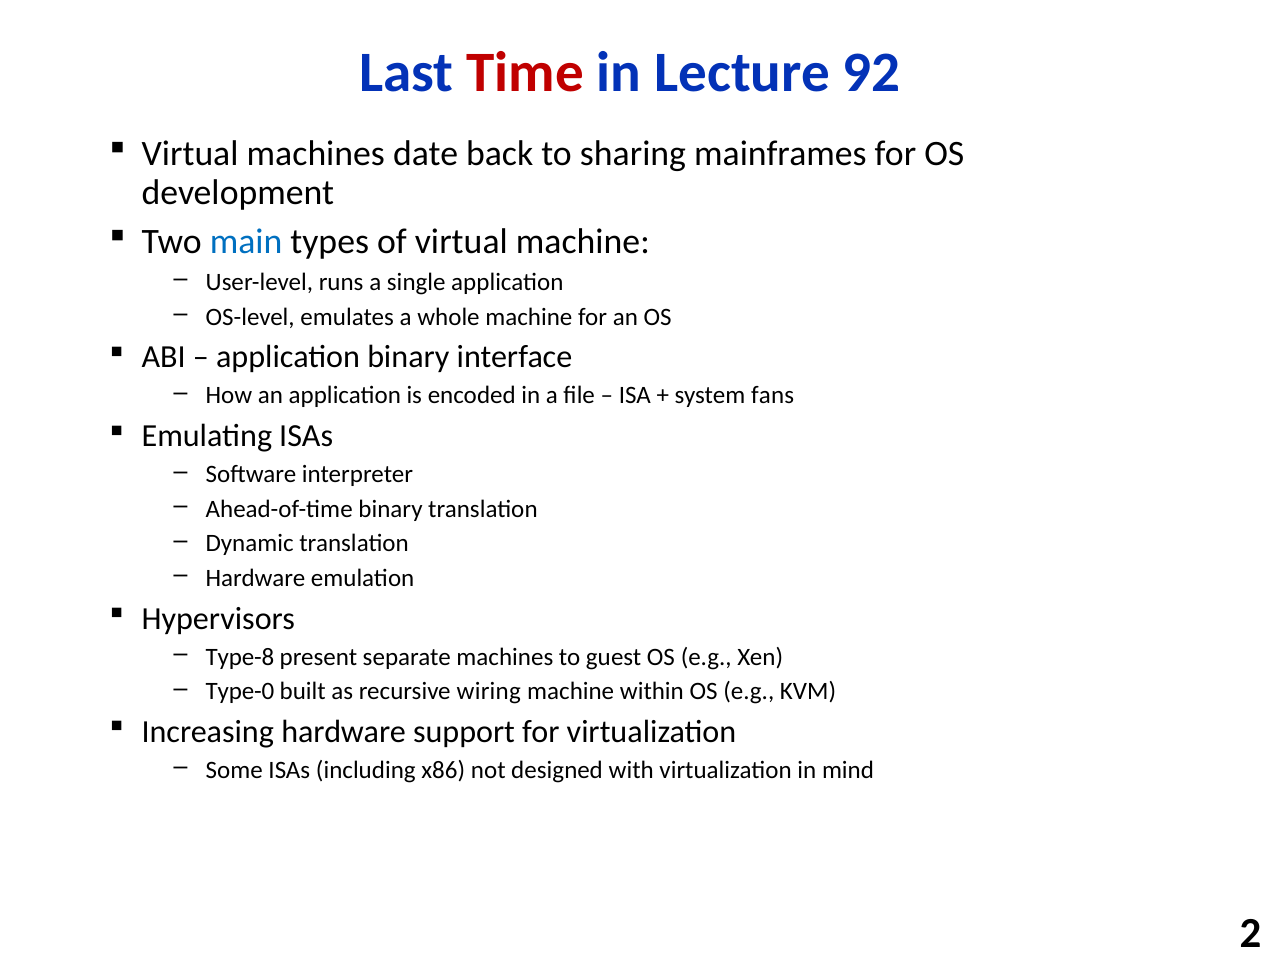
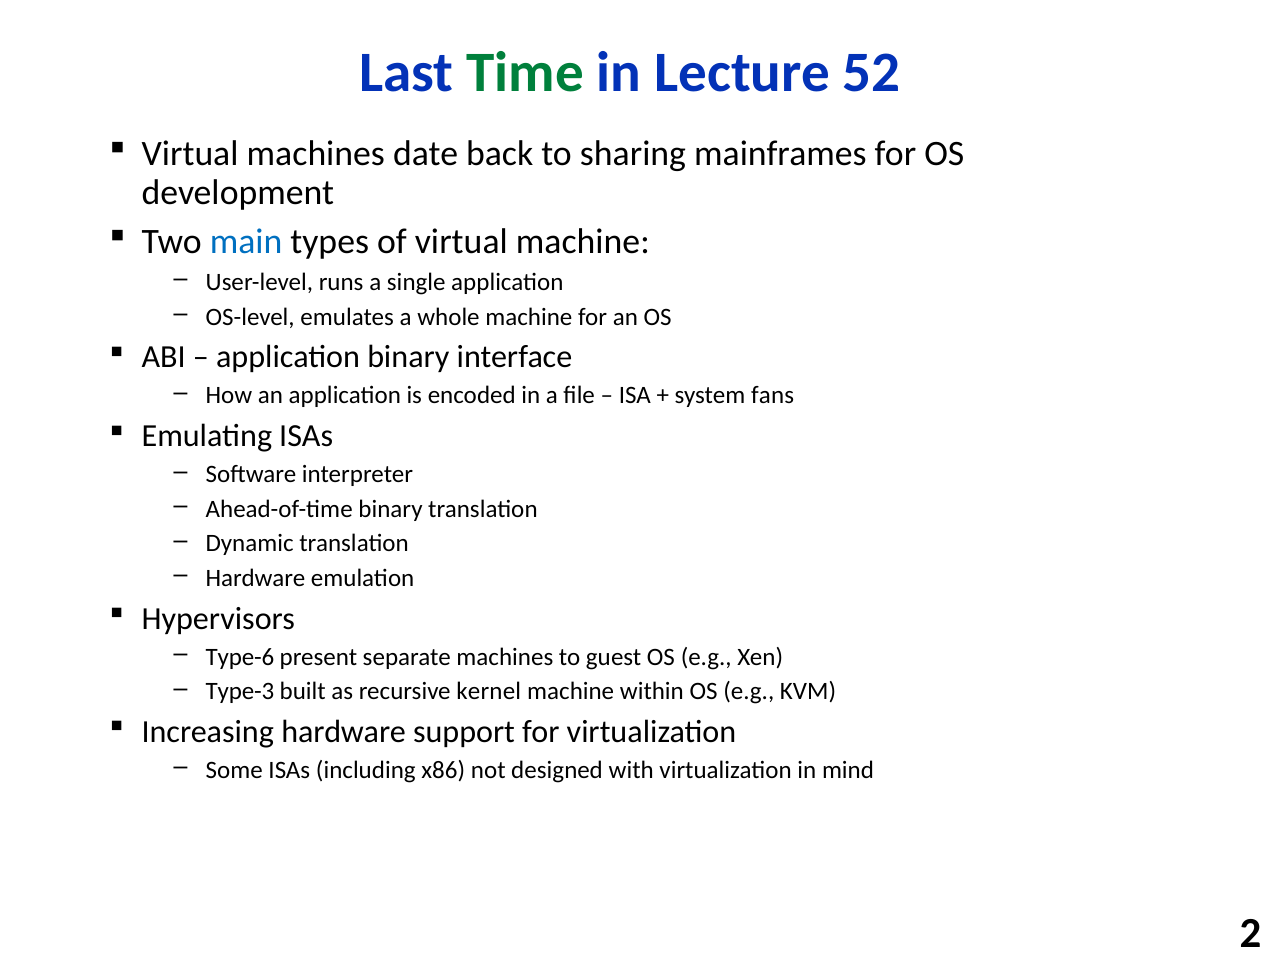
Time colour: red -> green
92: 92 -> 52
Type-8: Type-8 -> Type-6
Type-0: Type-0 -> Type-3
wiring: wiring -> kernel
